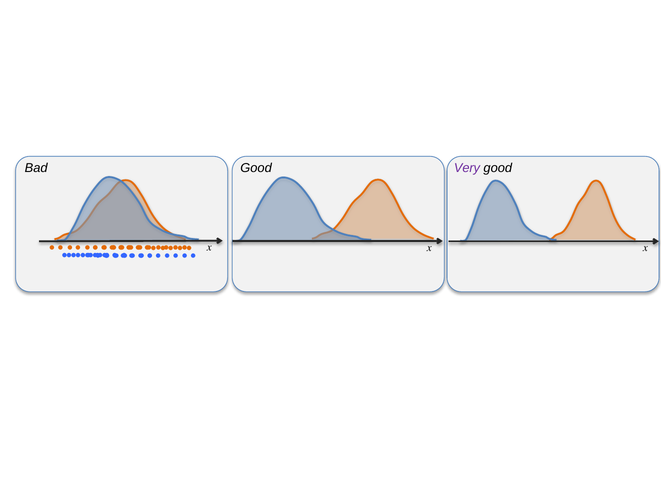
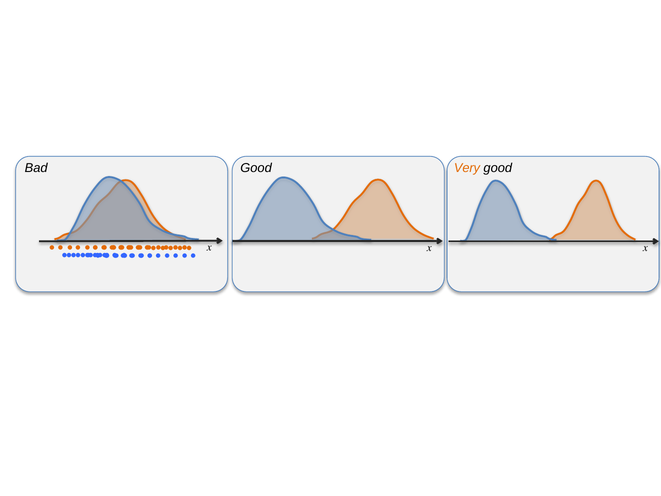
Very colour: purple -> orange
